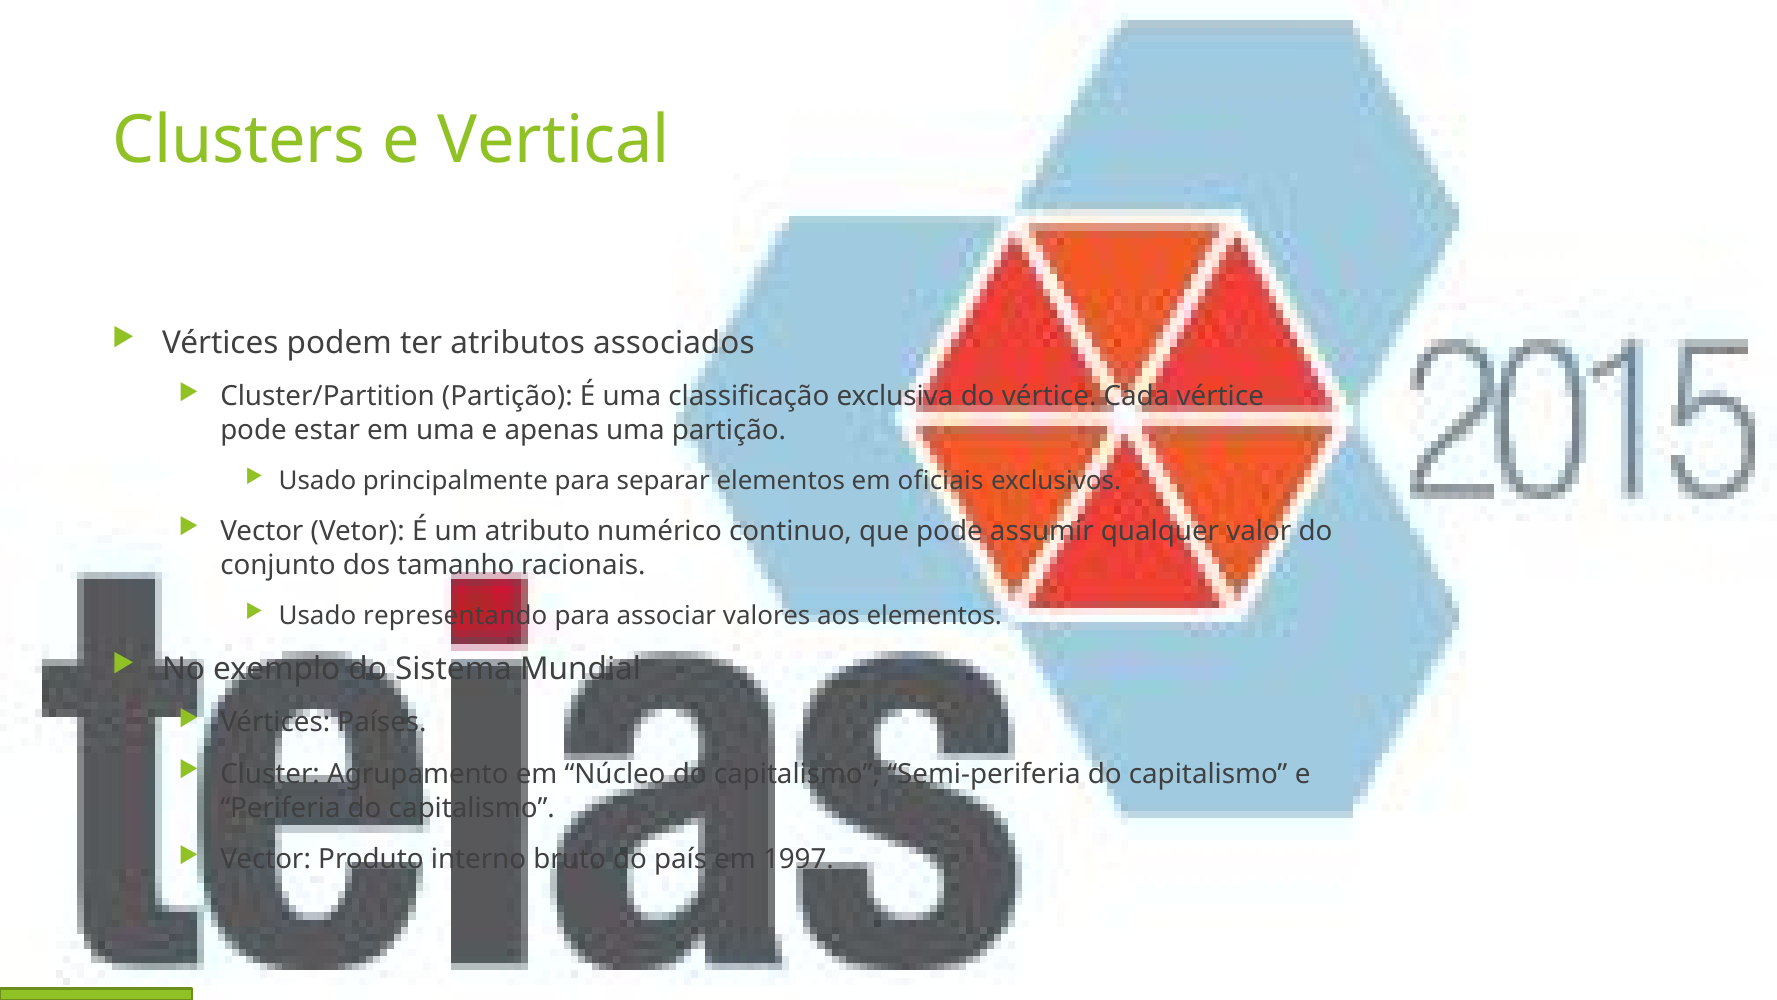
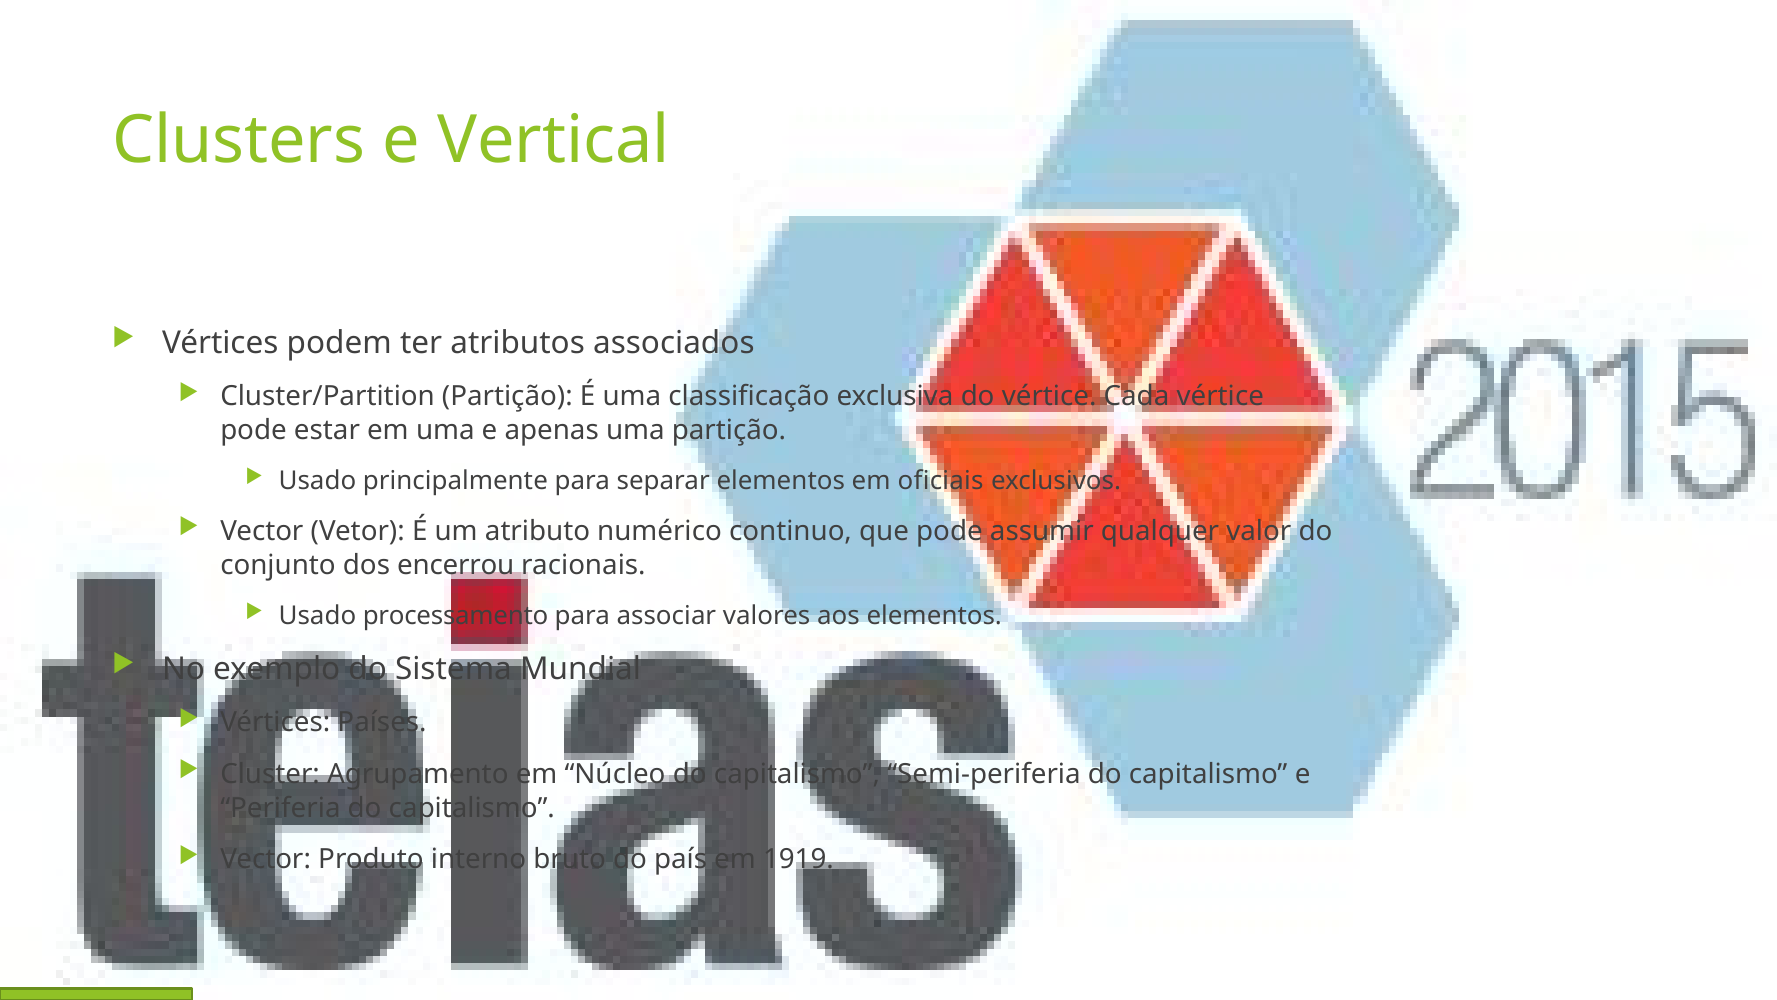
tamanho: tamanho -> encerrou
representando: representando -> processamento
1997: 1997 -> 1919
